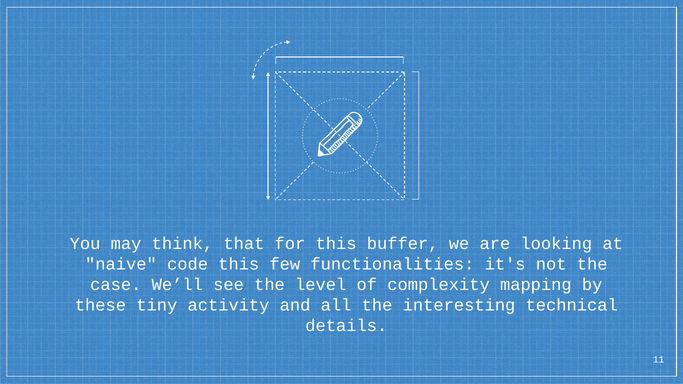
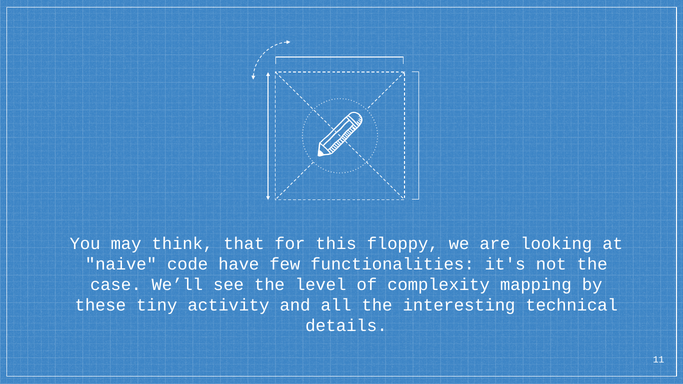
buffer: buffer -> floppy
code this: this -> have
